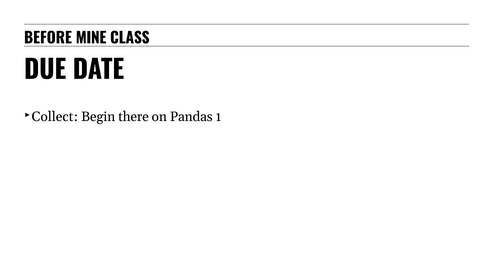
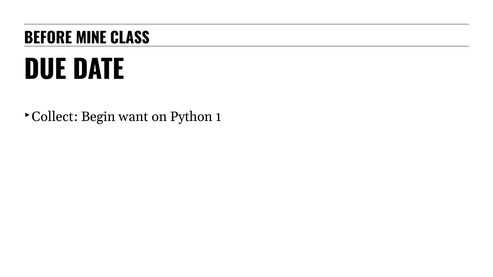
there: there -> want
Pandas: Pandas -> Python
